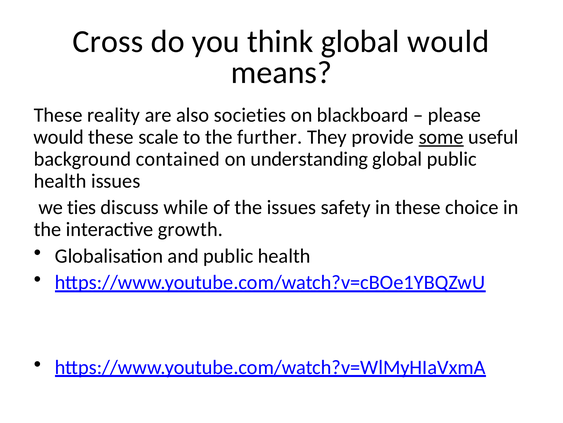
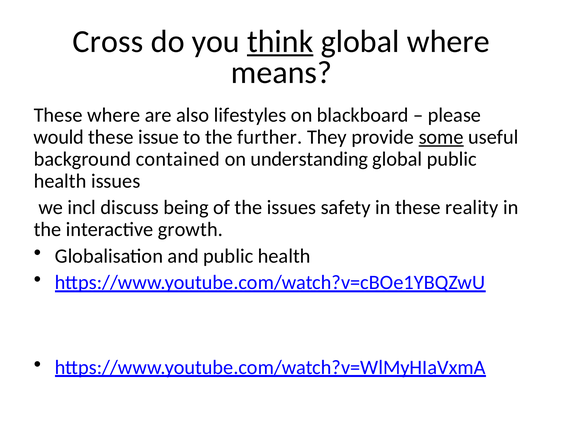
think underline: none -> present
global would: would -> where
These reality: reality -> where
societies: societies -> lifestyles
scale: scale -> issue
ties: ties -> incl
while: while -> being
choice: choice -> reality
